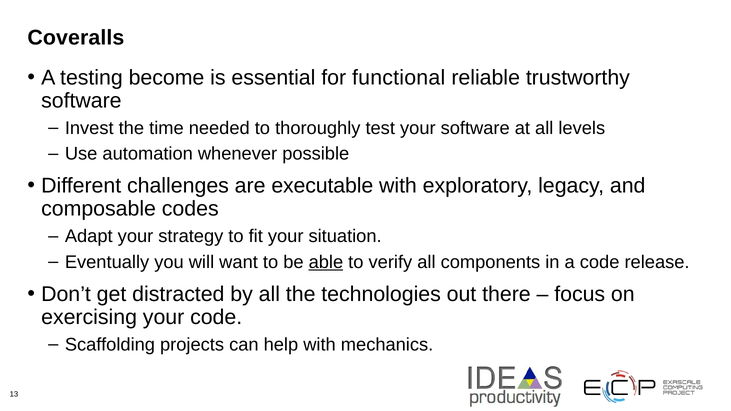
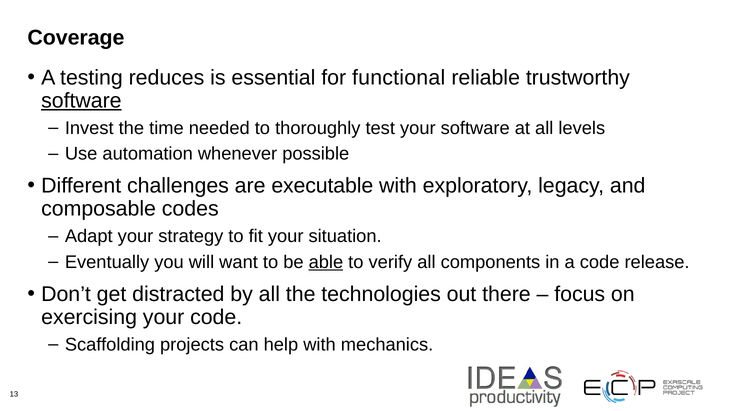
Coveralls: Coveralls -> Coverage
become: become -> reduces
software at (81, 101) underline: none -> present
